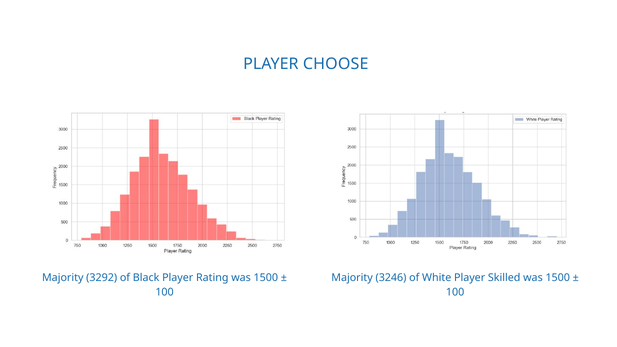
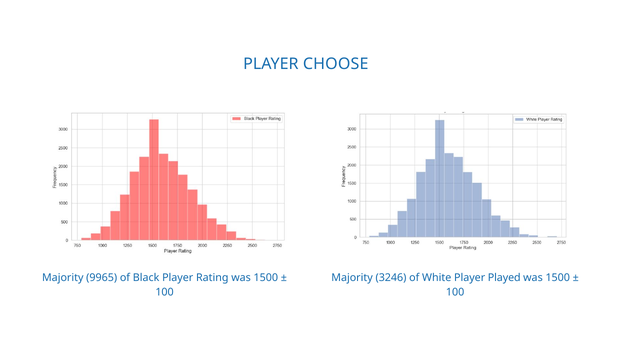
3292: 3292 -> 9965
Skilled: Skilled -> Played
